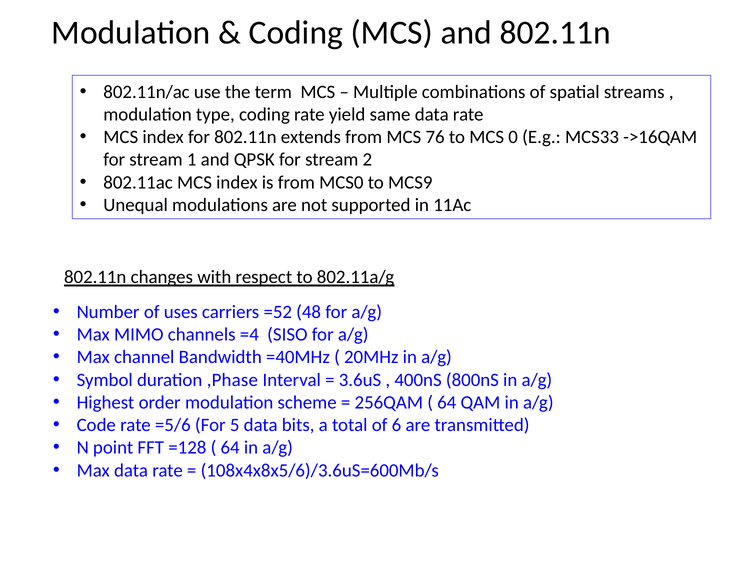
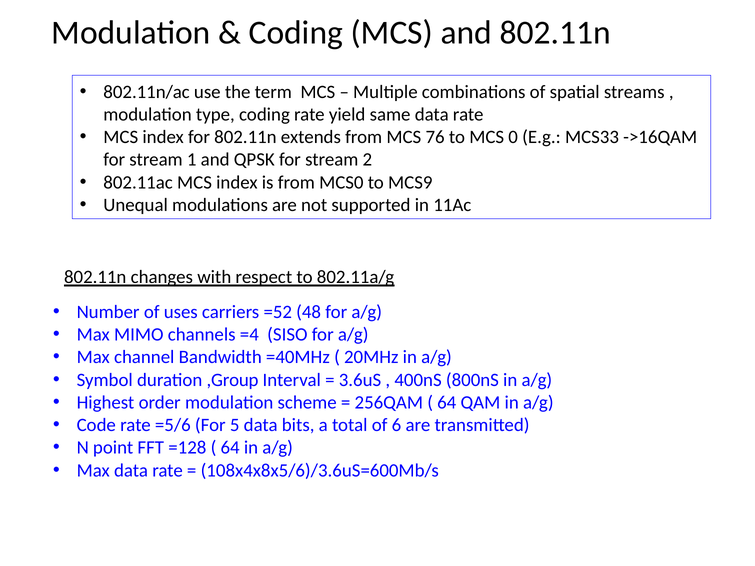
,Phase: ,Phase -> ,Group
